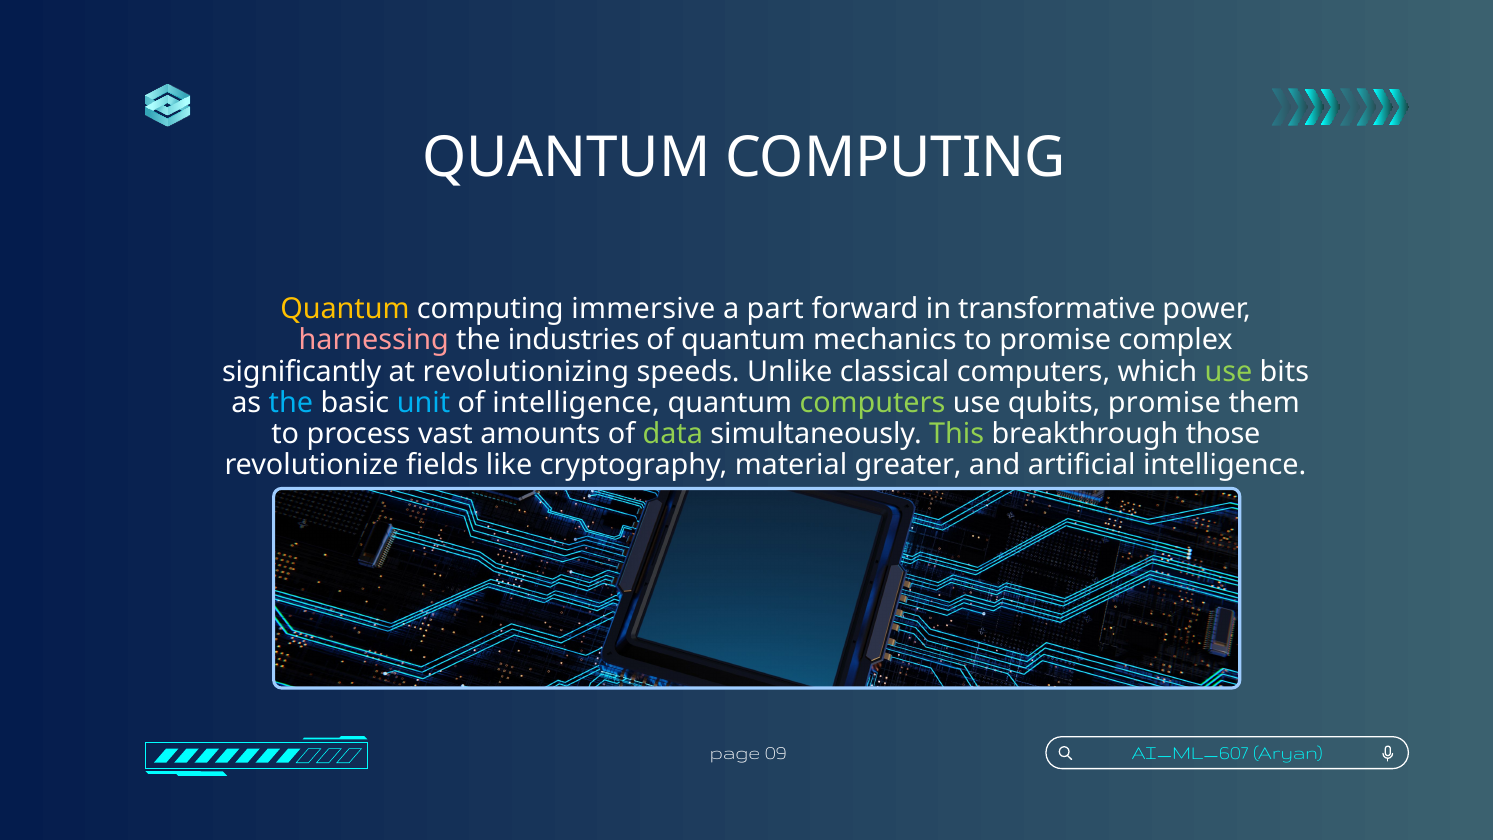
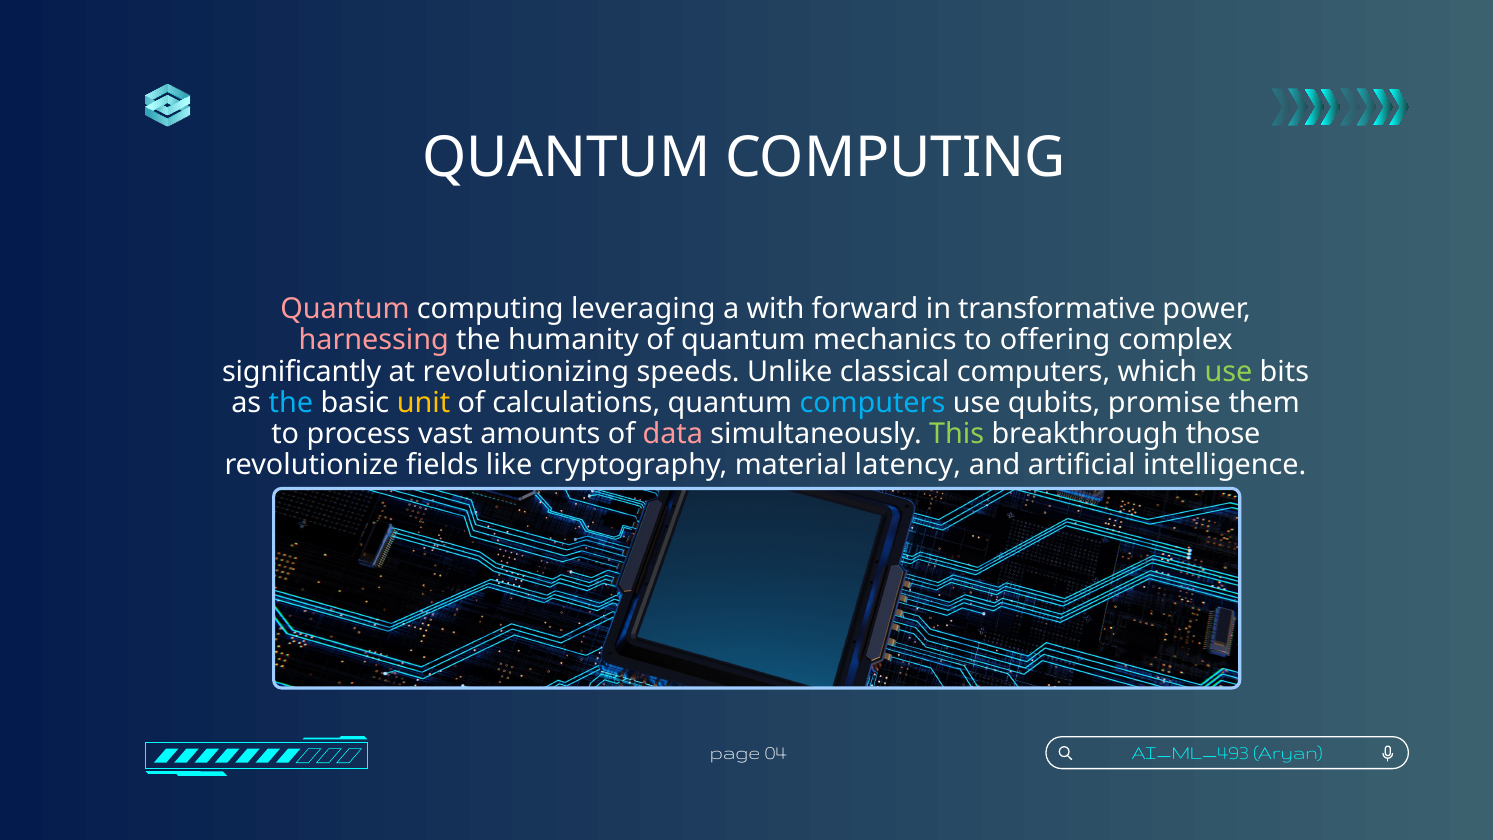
Quantum at (345, 309) colour: yellow -> pink
immersive: immersive -> leveraging
part: part -> with
industries: industries -> humanity
to promise: promise -> offering
unit colour: light blue -> yellow
of intelligence: intelligence -> calculations
computers at (872, 403) colour: light green -> light blue
data colour: light green -> pink
greater: greater -> latency
09: 09 -> 04
AI_ML_607: AI_ML_607 -> AI_ML_493
